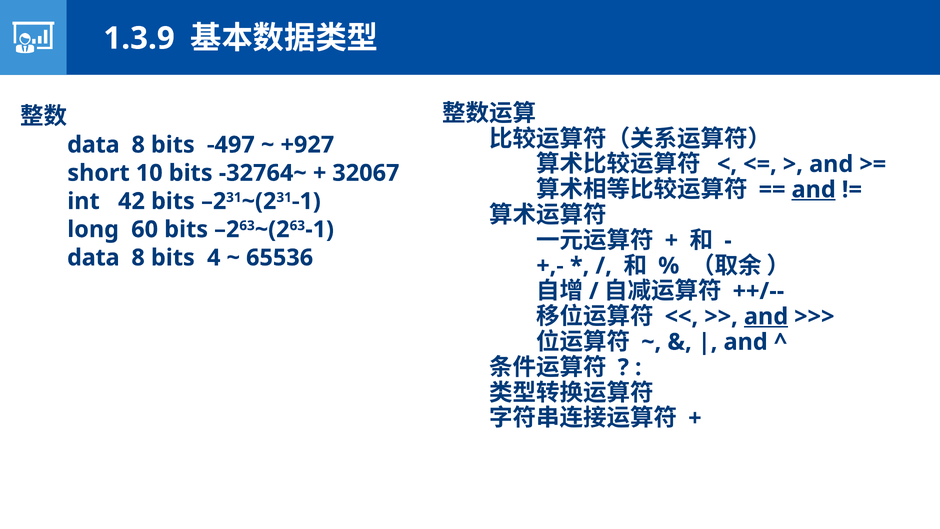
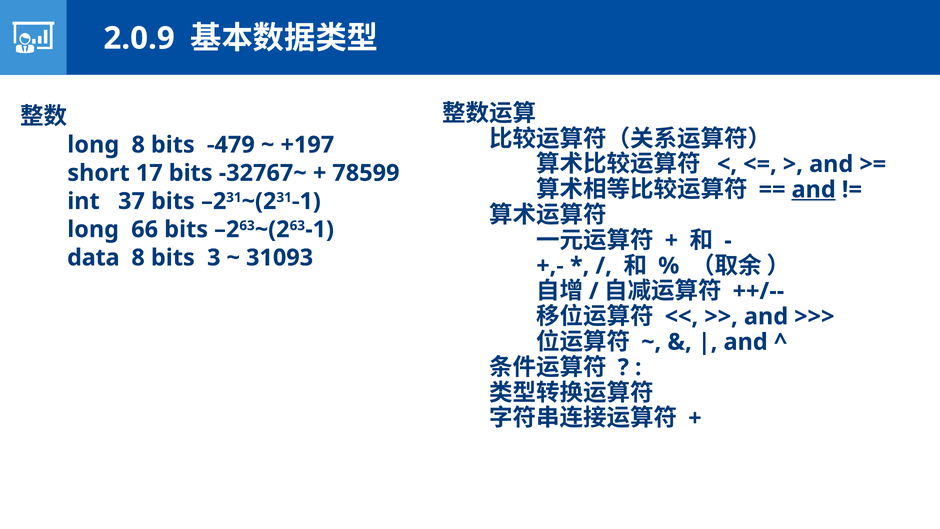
1.3.9: 1.3.9 -> 2.0.9
data at (93, 145): data -> long
-497: -497 -> -479
+927: +927 -> +197
10: 10 -> 17
-32764~: -32764~ -> -32767~
32067: 32067 -> 78599
42: 42 -> 37
60: 60 -> 66
4: 4 -> 3
65536: 65536 -> 31093
and at (766, 316) underline: present -> none
